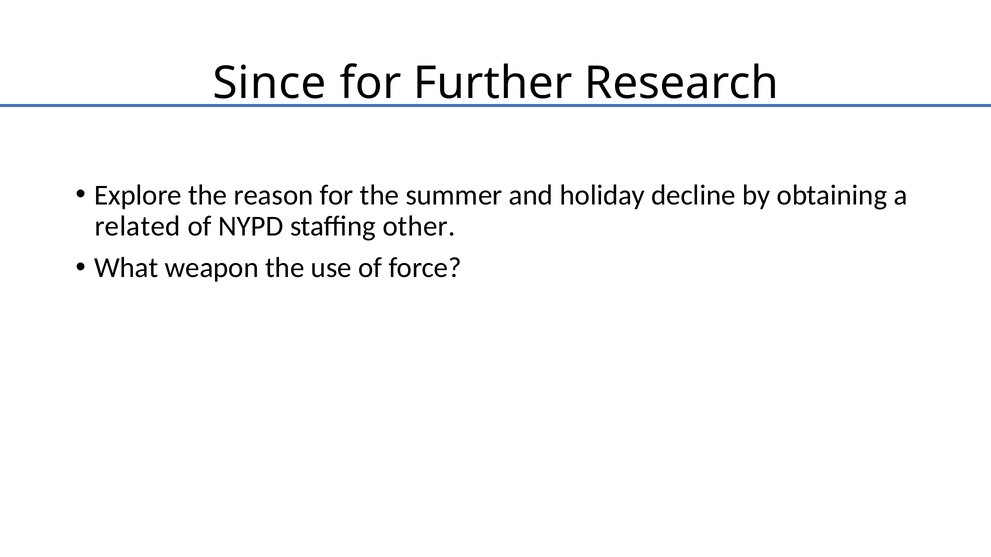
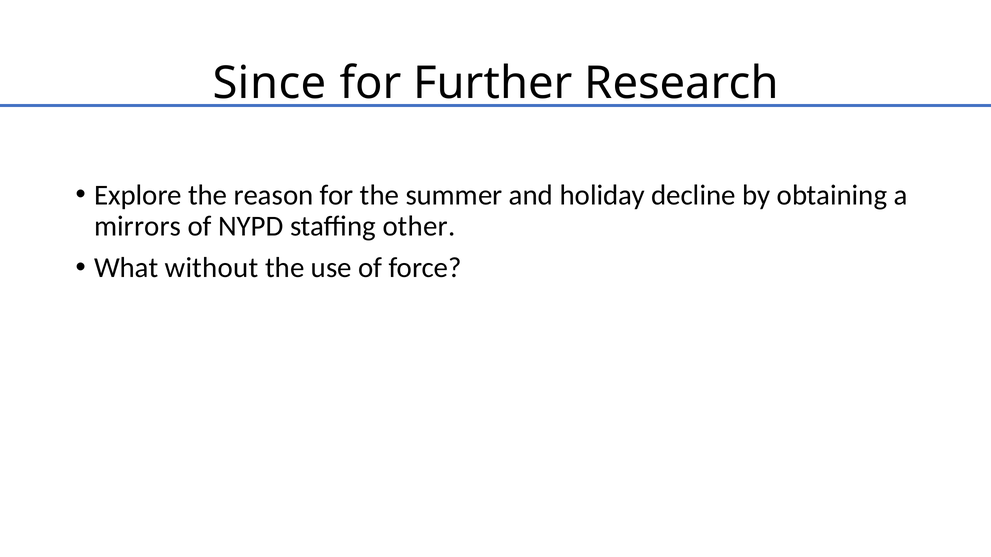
related: related -> mirrors
weapon: weapon -> without
